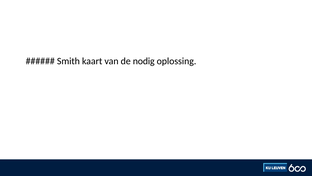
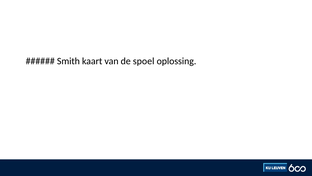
nodig: nodig -> spoel
